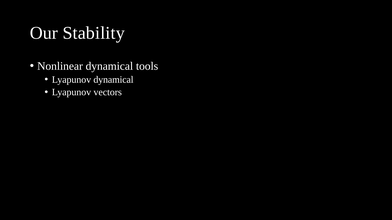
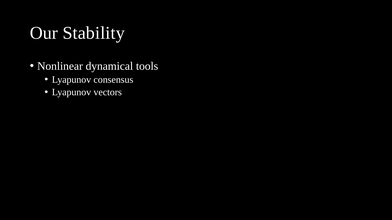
Lyapunov dynamical: dynamical -> consensus
